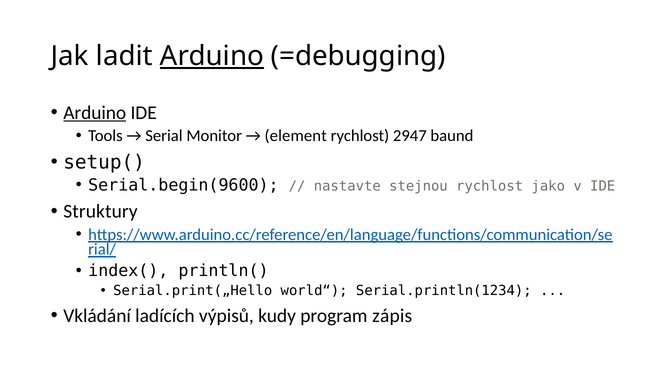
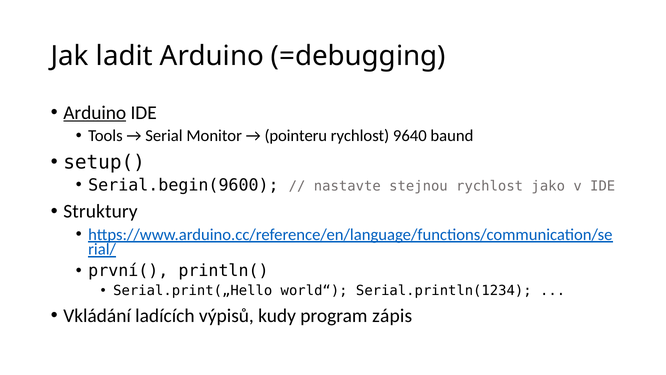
Arduino at (212, 56) underline: present -> none
element: element -> pointeru
2947: 2947 -> 9640
index(: index( -> první(
